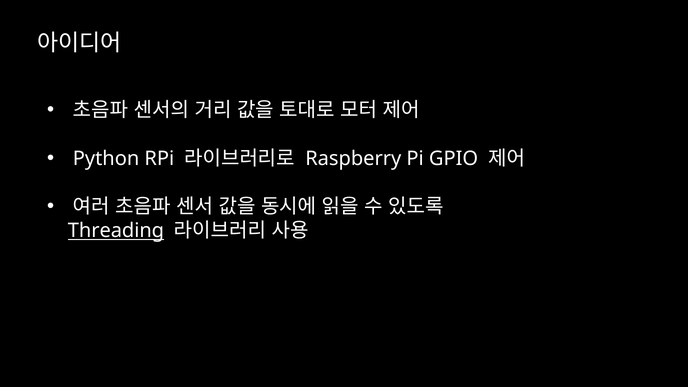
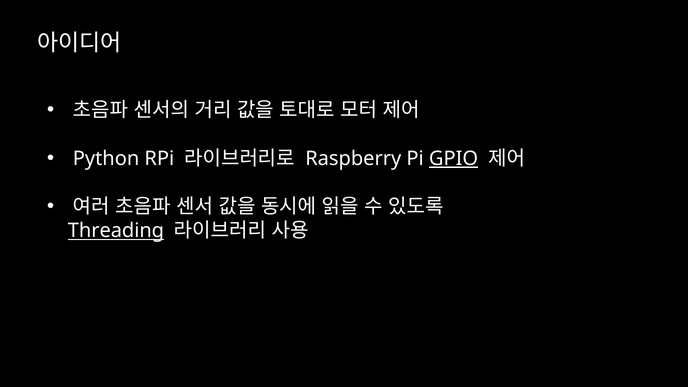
GPIO underline: none -> present
